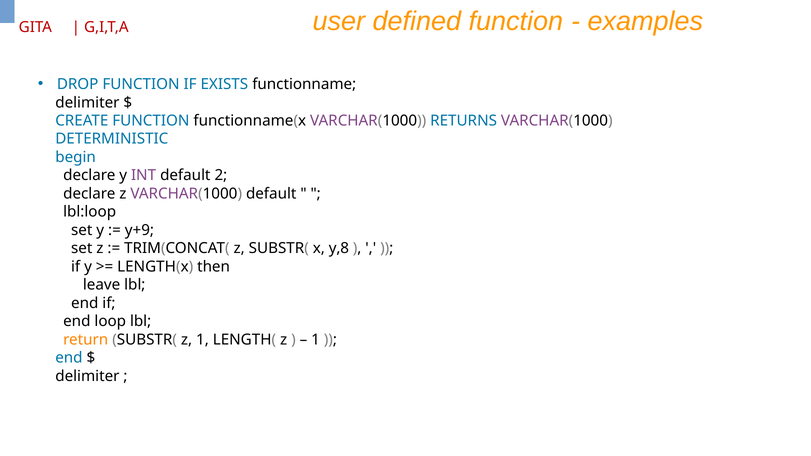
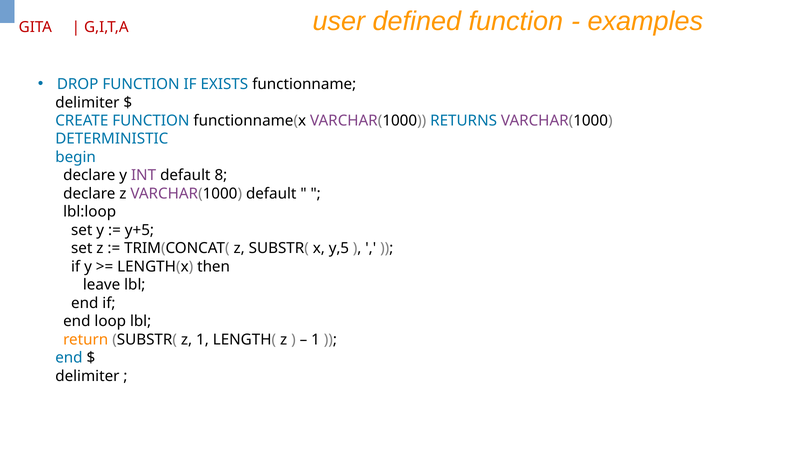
2: 2 -> 8
y+9: y+9 -> y+5
y,8: y,8 -> y,5
